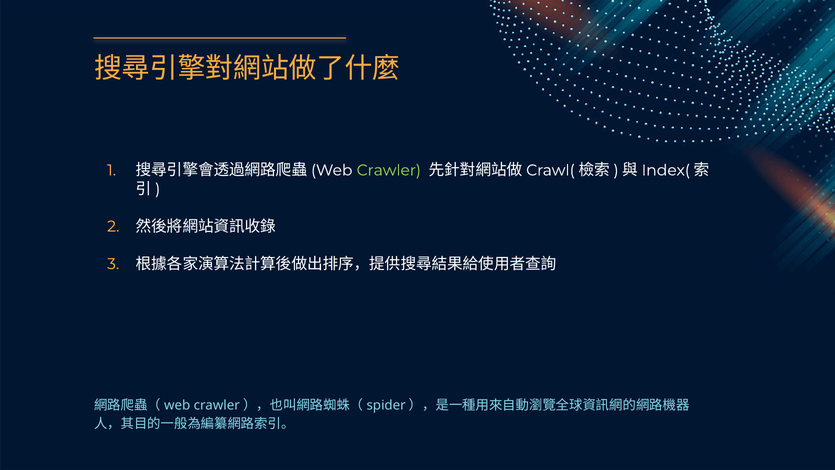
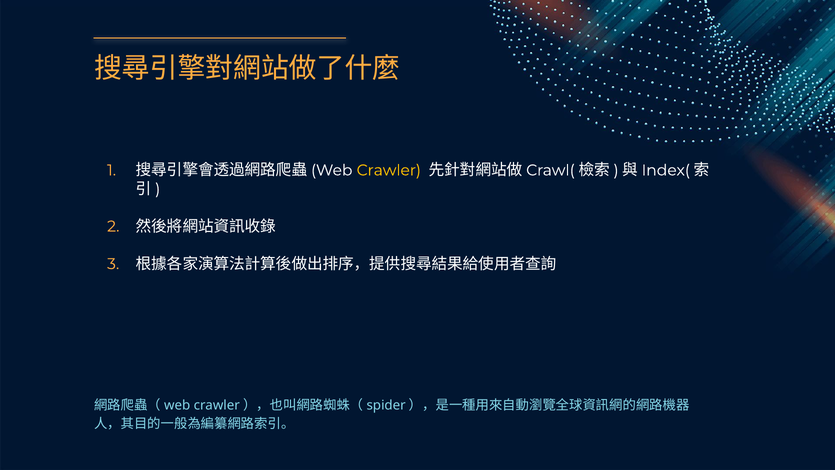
Crawler colour: light green -> yellow
